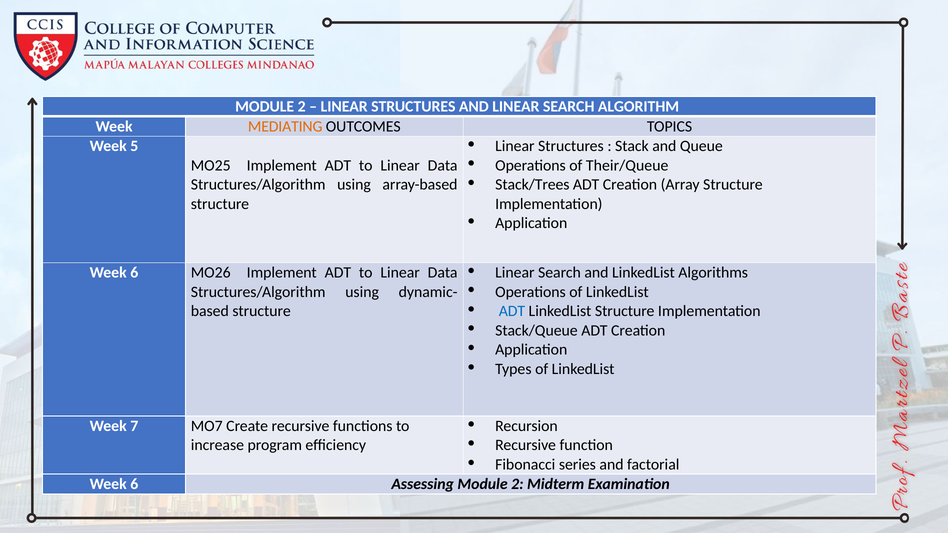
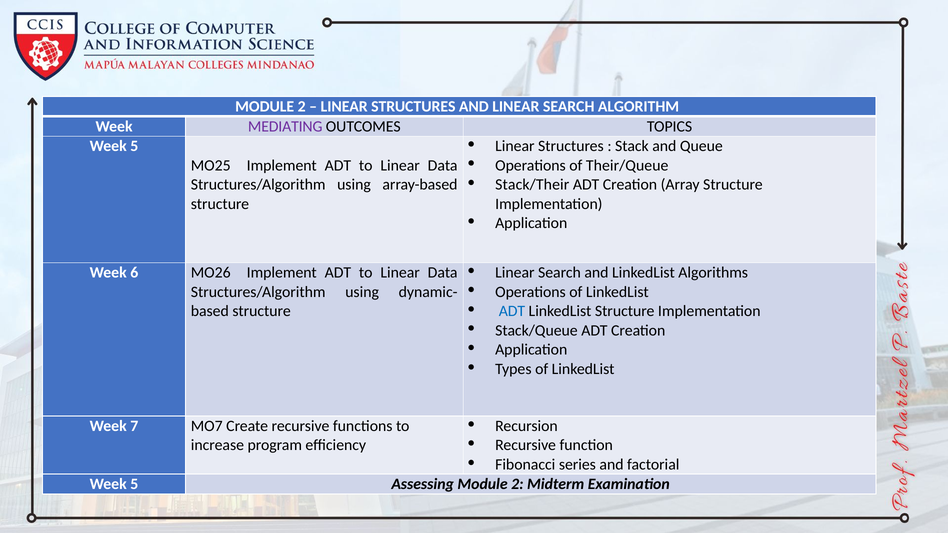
MEDIATING colour: orange -> purple
Stack/Trees: Stack/Trees -> Stack/Their
6 at (134, 484): 6 -> 5
